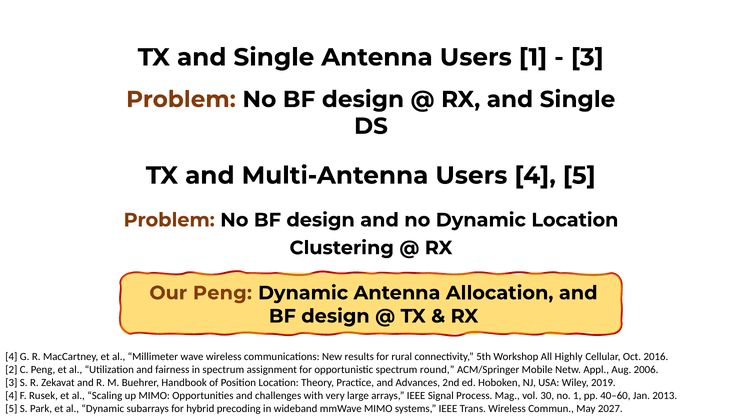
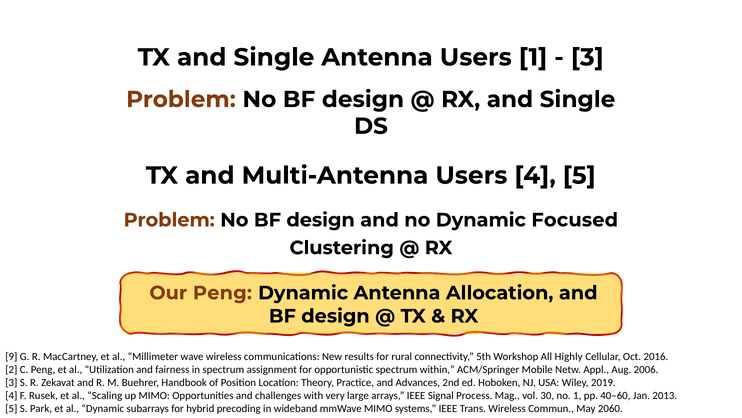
Dynamic Location: Location -> Focused
4 at (11, 356): 4 -> 9
round: round -> within
2027: 2027 -> 2060
